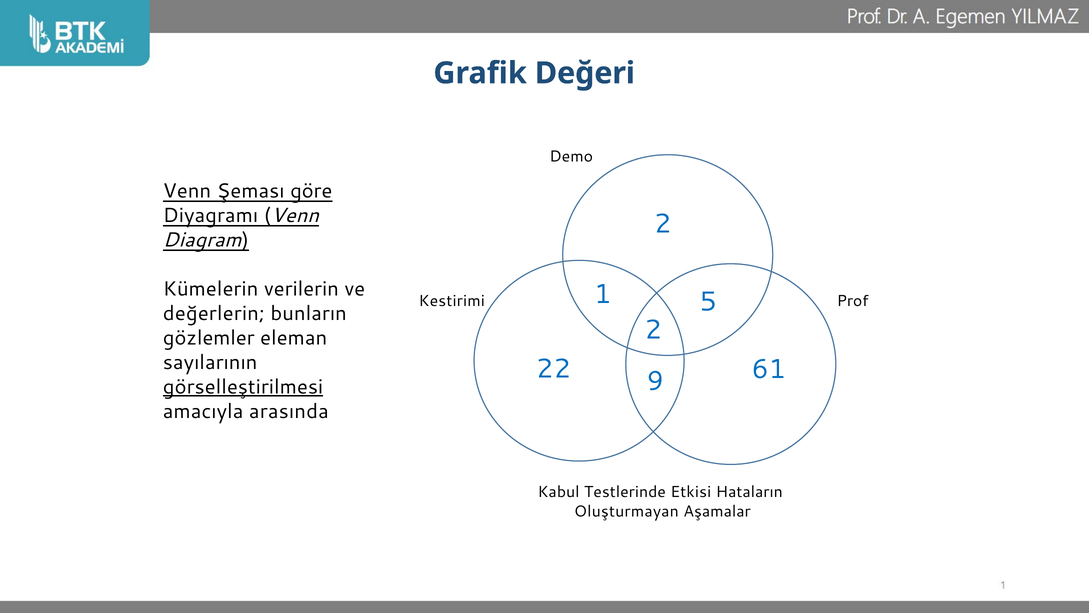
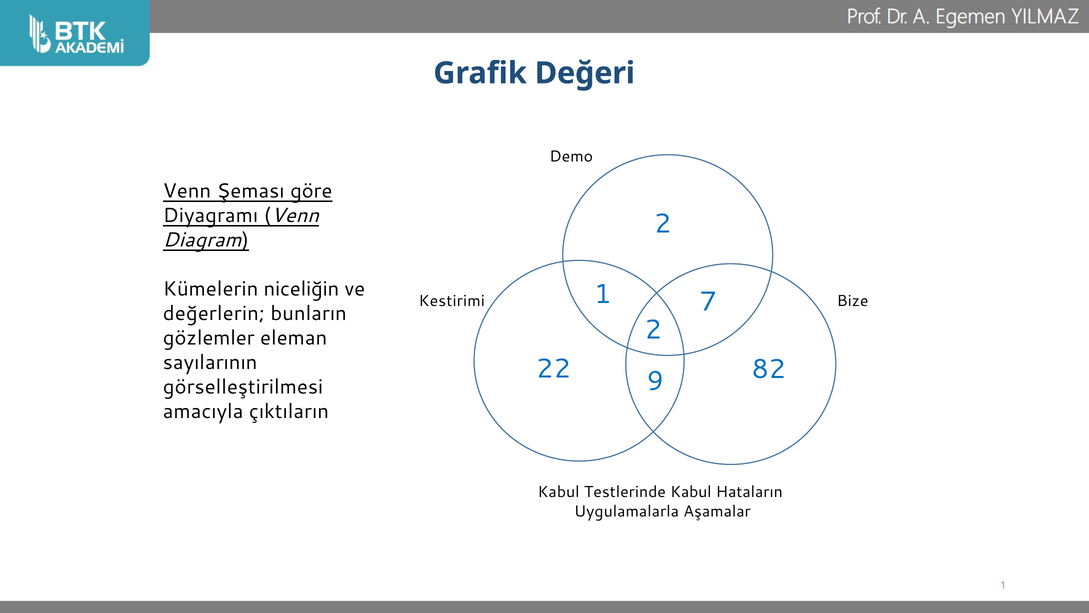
verilerin: verilerin -> niceliğin
5: 5 -> 7
Prof: Prof -> Bize
61: 61 -> 82
görselleştirilmesi underline: present -> none
arasında: arasında -> çıktıların
Testlerinde Etkisi: Etkisi -> Kabul
Oluşturmayan: Oluşturmayan -> Uygulamalarla
